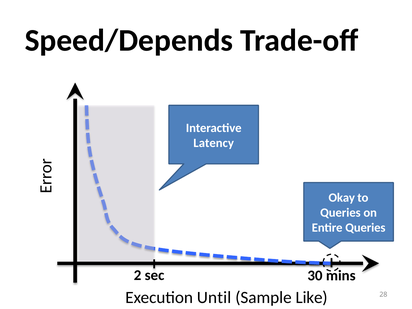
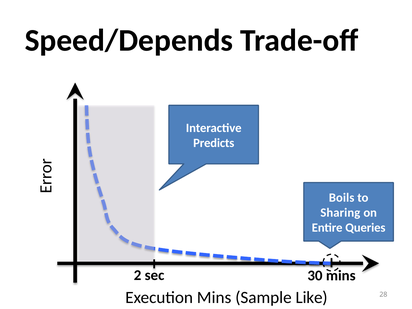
Latency: Latency -> Predicts
Okay: Okay -> Boils
Queries at (340, 213): Queries -> Sharing
Execution Until: Until -> Mins
